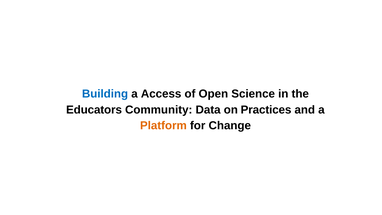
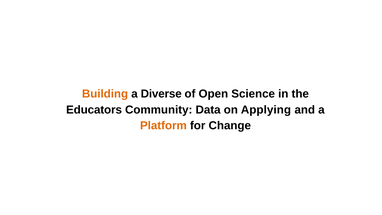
Building colour: blue -> orange
Access: Access -> Diverse
Practices: Practices -> Applying
